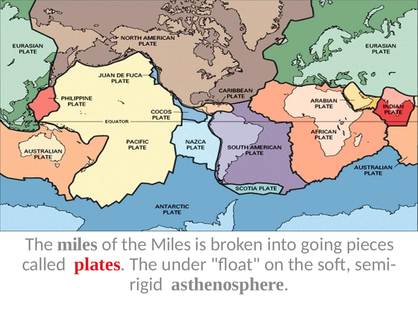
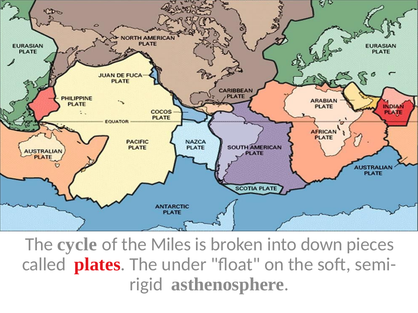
miles at (77, 245): miles -> cycle
going: going -> down
